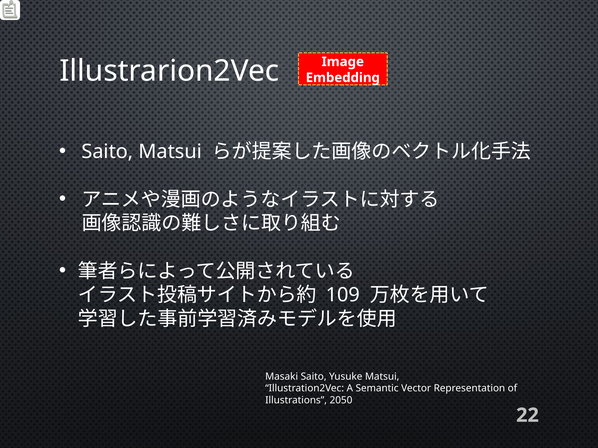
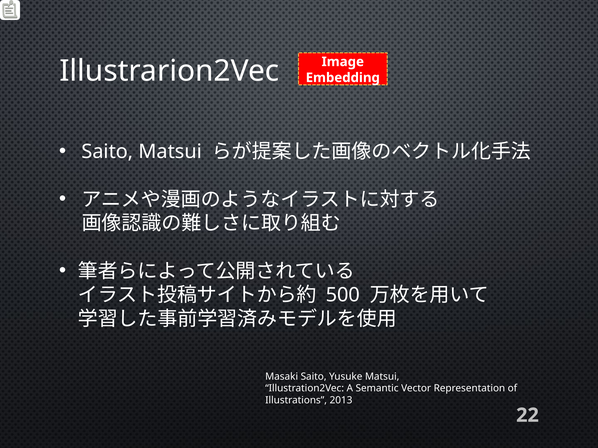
109: 109 -> 500
2050: 2050 -> 2013
